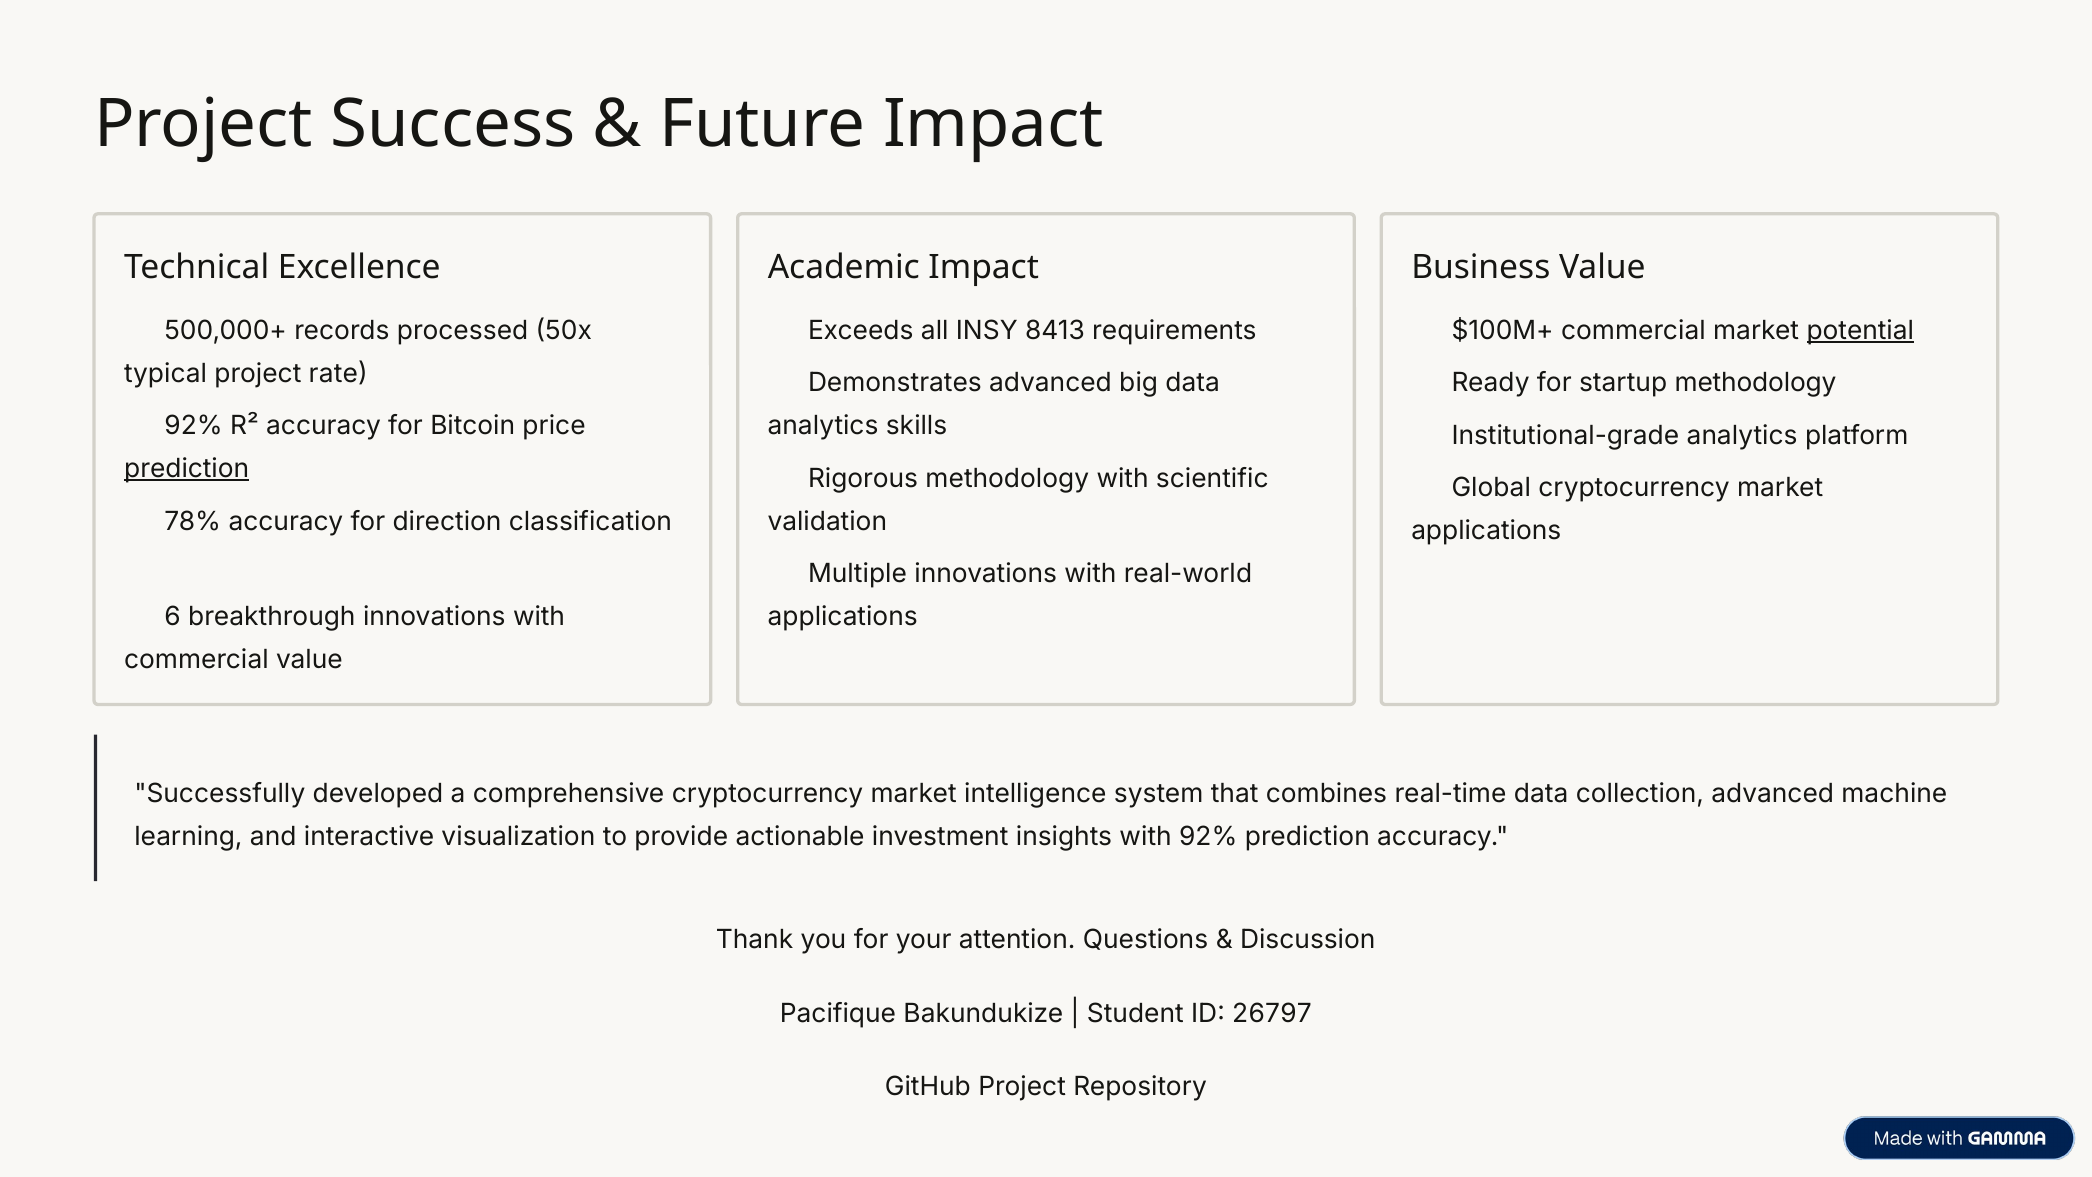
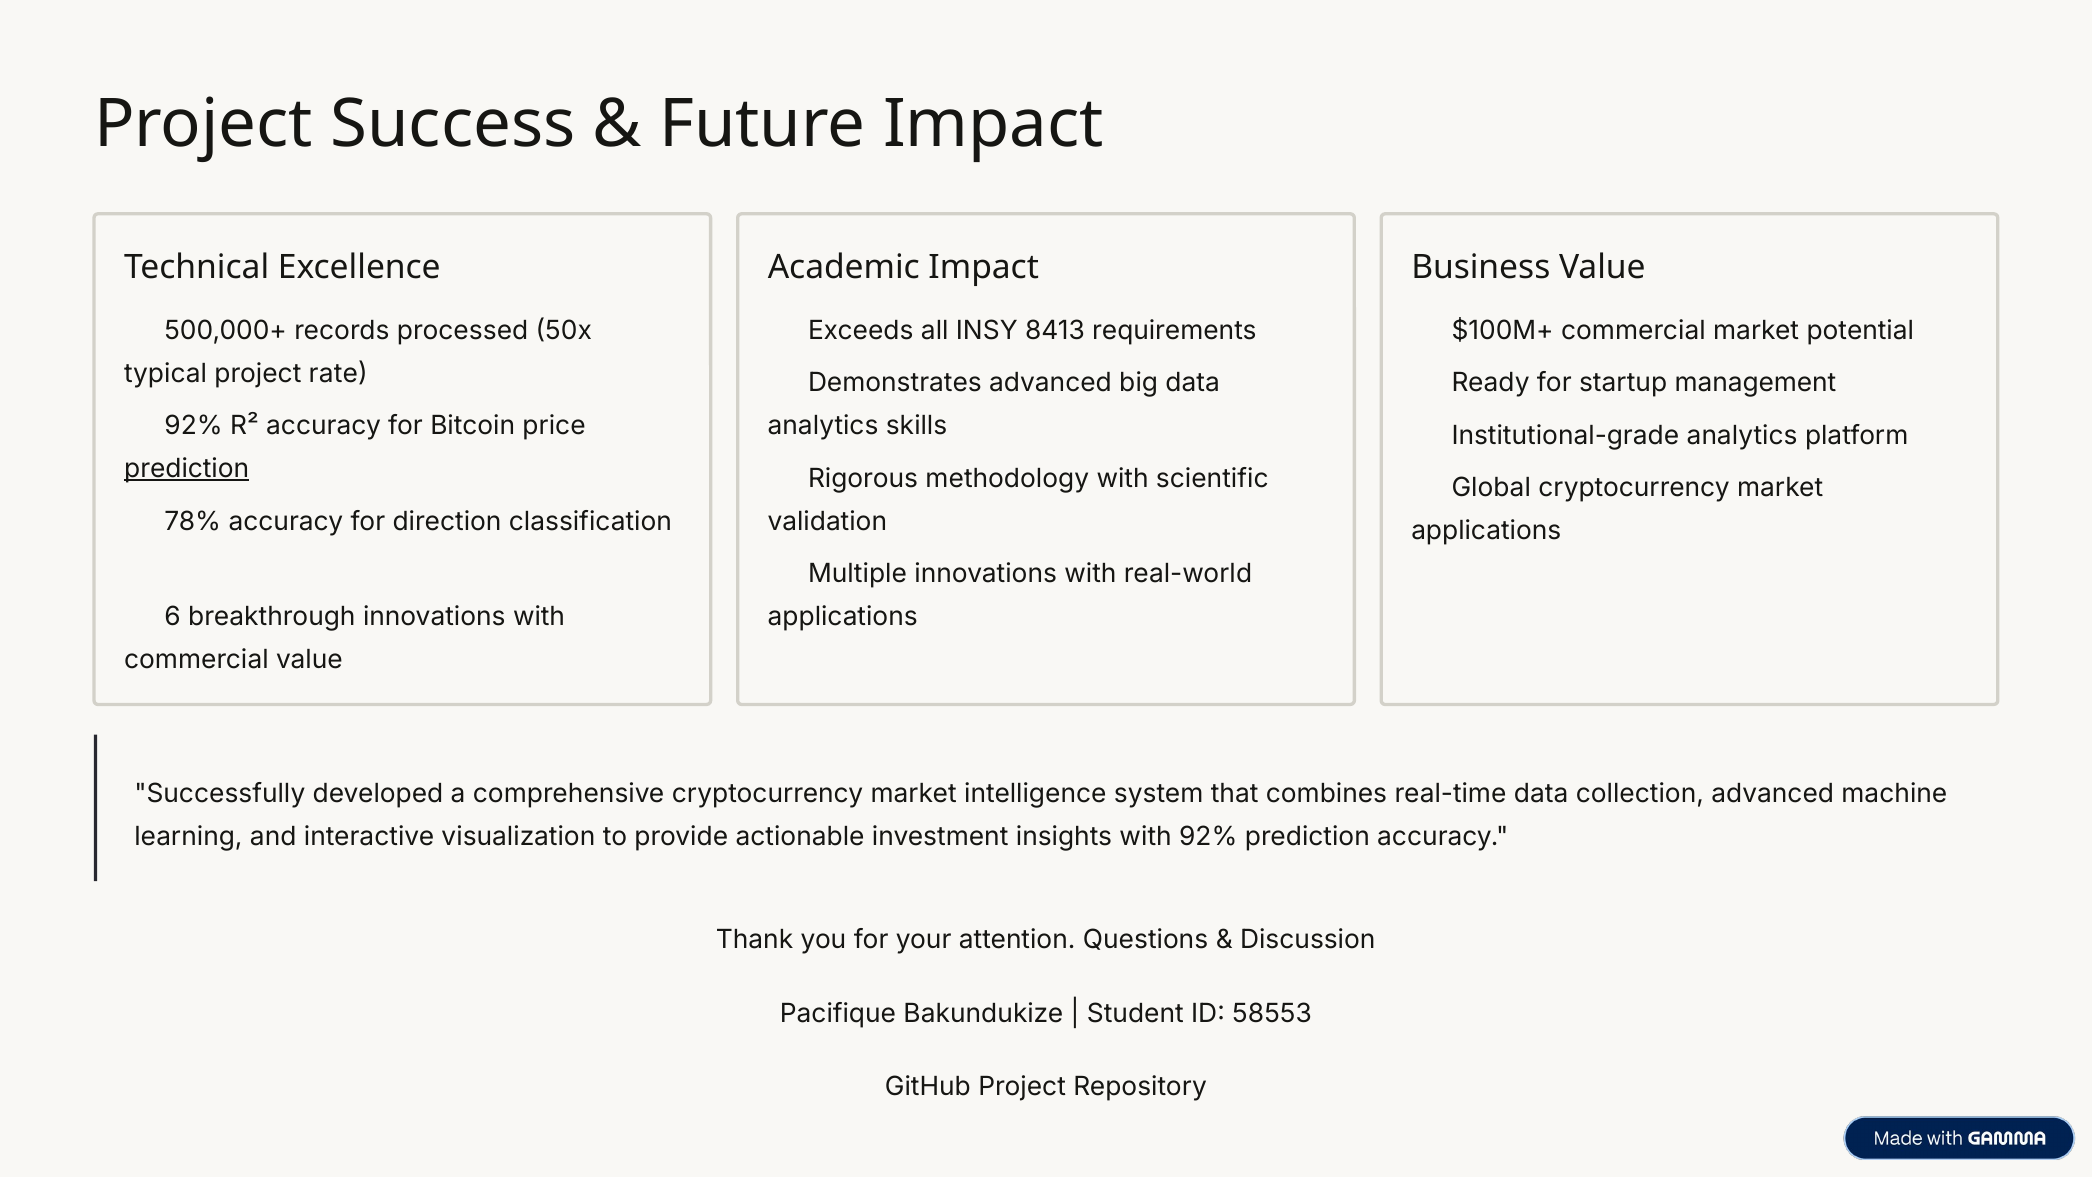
potential underline: present -> none
startup methodology: methodology -> management
26797: 26797 -> 58553
